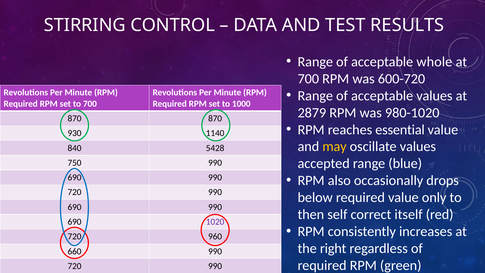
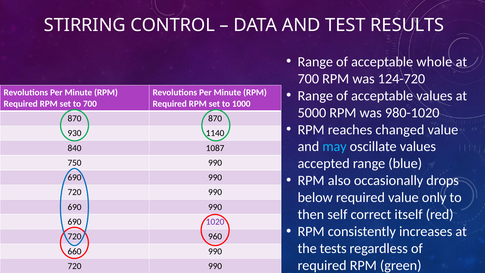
600-720: 600-720 -> 124-720
2879: 2879 -> 5000
essential: essential -> changed
may colour: yellow -> light blue
5428: 5428 -> 1087
right: right -> tests
